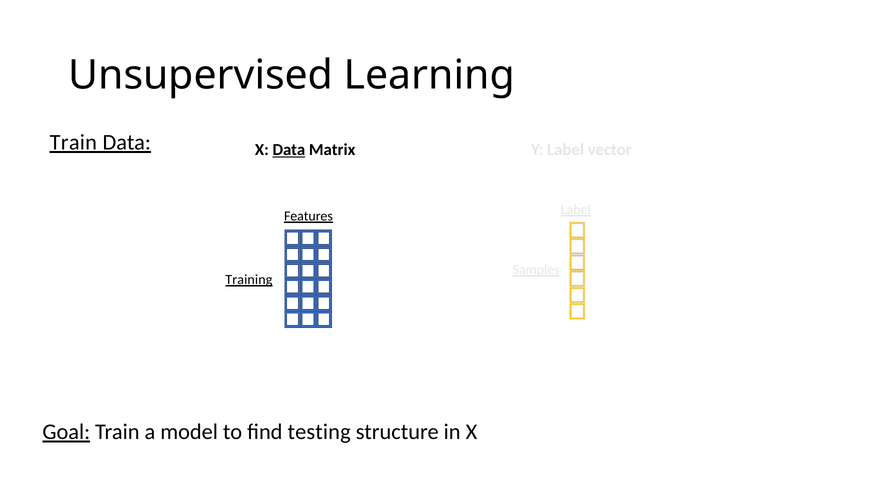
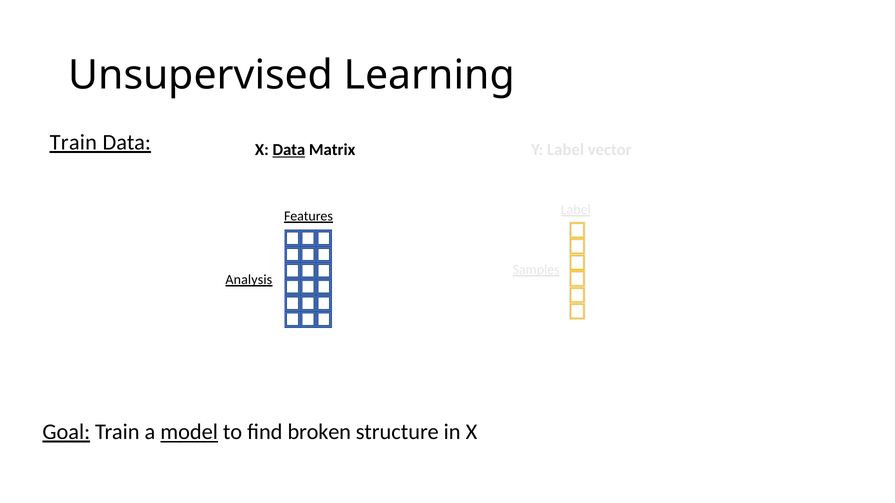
Training: Training -> Analysis
model underline: none -> present
testing: testing -> broken
